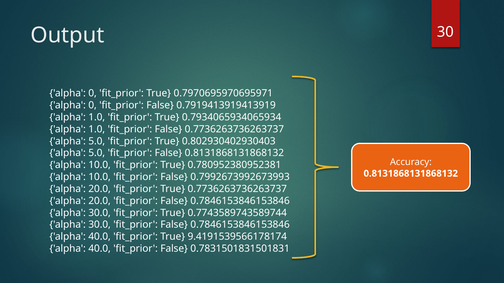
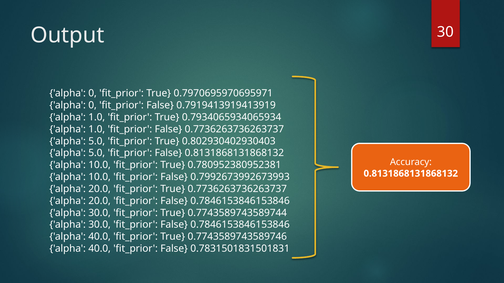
9.4191539566178174: 9.4191539566178174 -> 0.7743589743589746
